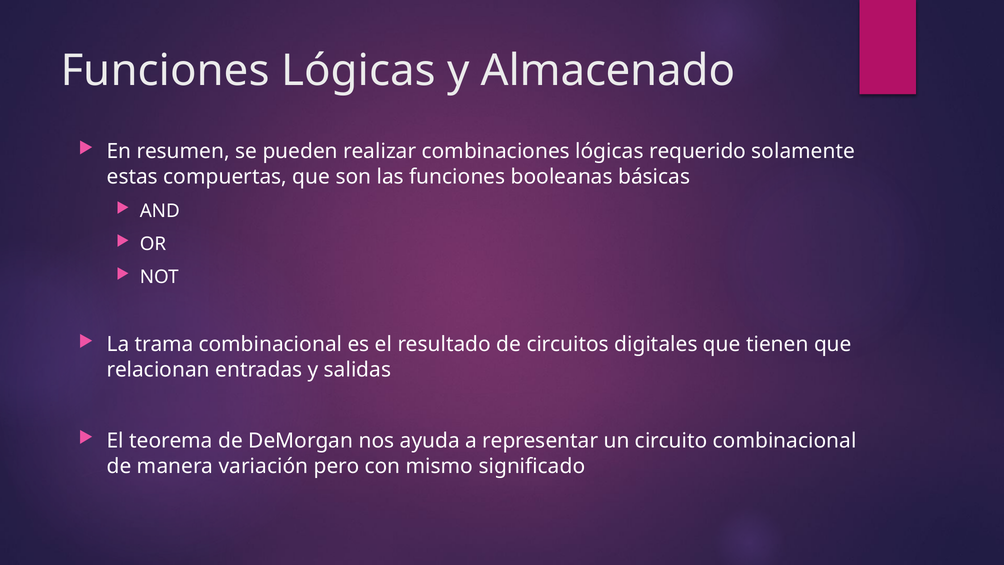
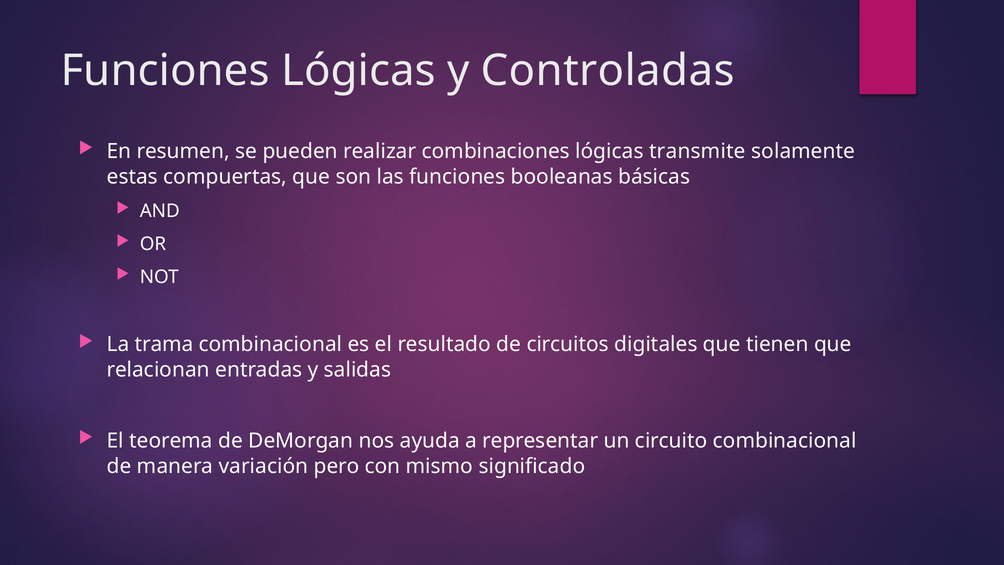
Almacenado: Almacenado -> Controladas
requerido: requerido -> transmite
